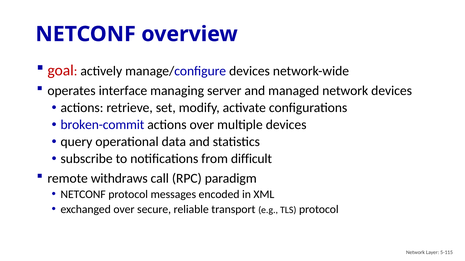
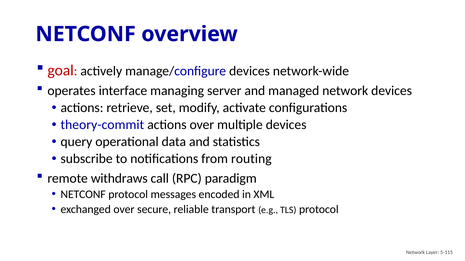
broken-commit: broken-commit -> theory-commit
difficult: difficult -> routing
